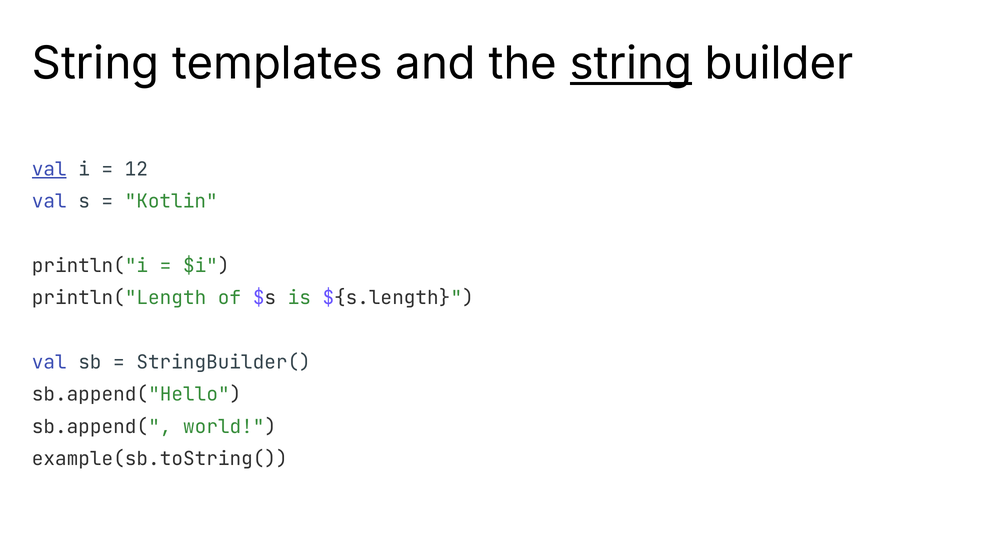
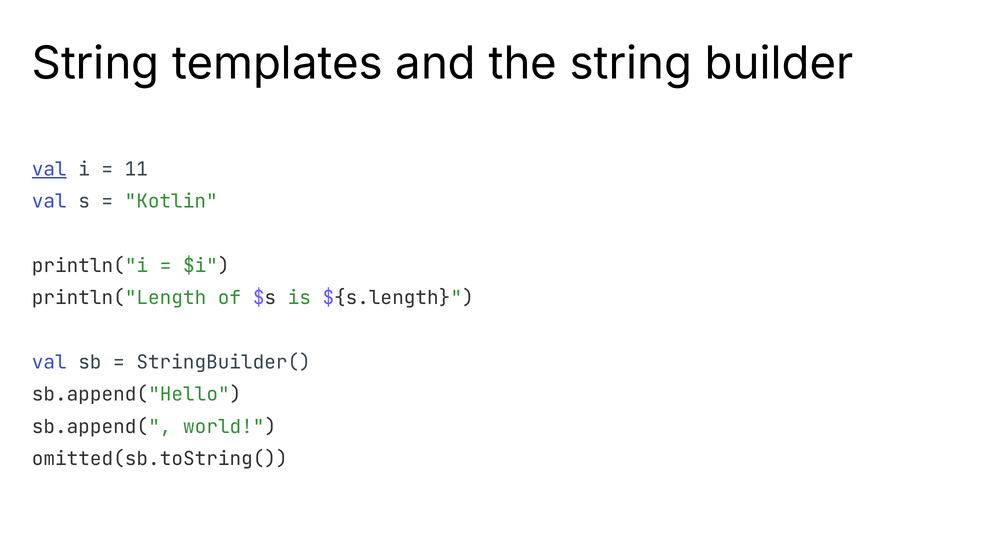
string at (631, 64) underline: present -> none
12: 12 -> 11
example(sb.toString(: example(sb.toString( -> omitted(sb.toString(
